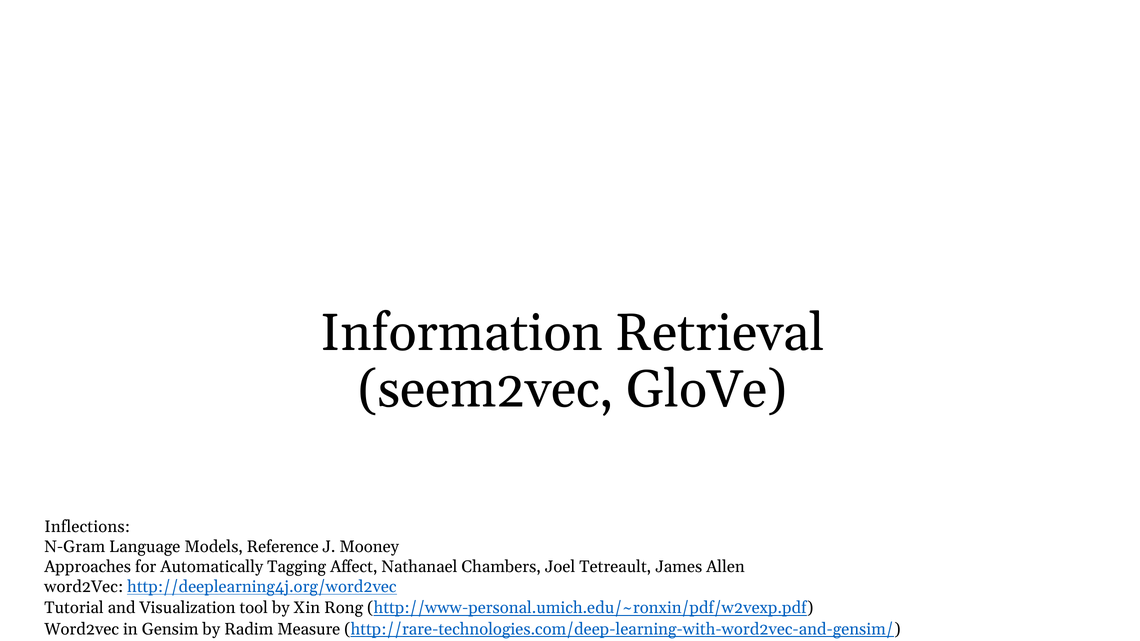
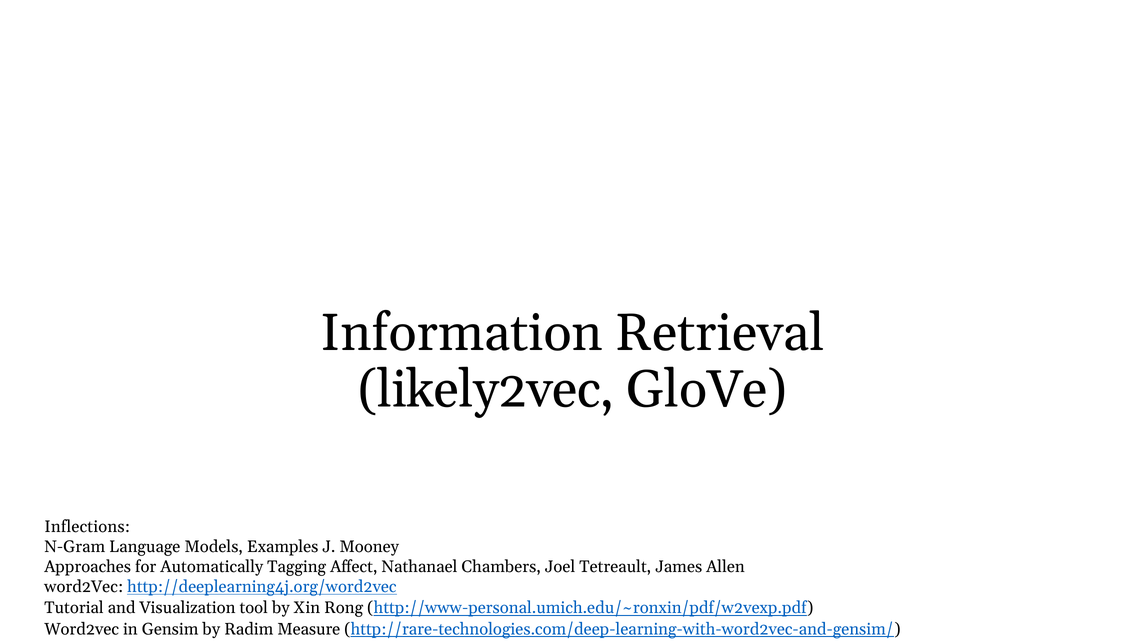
seem2vec: seem2vec -> likely2vec
Reference: Reference -> Examples
